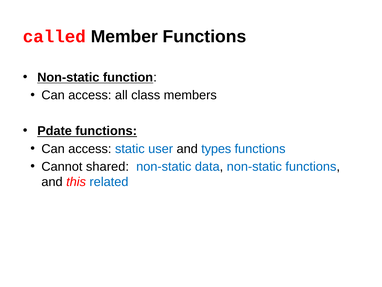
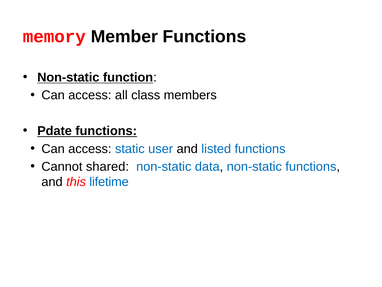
called: called -> memory
types: types -> listed
related: related -> lifetime
